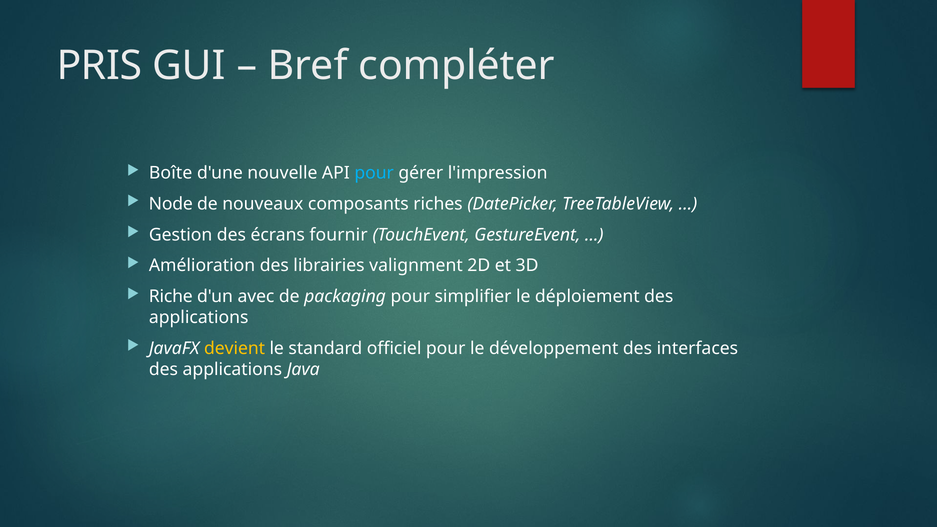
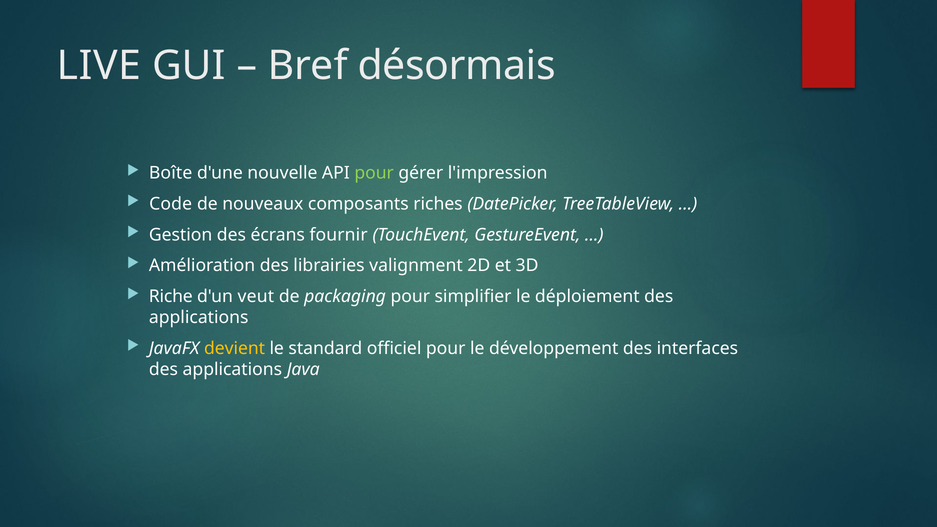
PRIS: PRIS -> LIVE
compléter: compléter -> désormais
pour at (374, 173) colour: light blue -> light green
Node: Node -> Code
avec: avec -> veut
